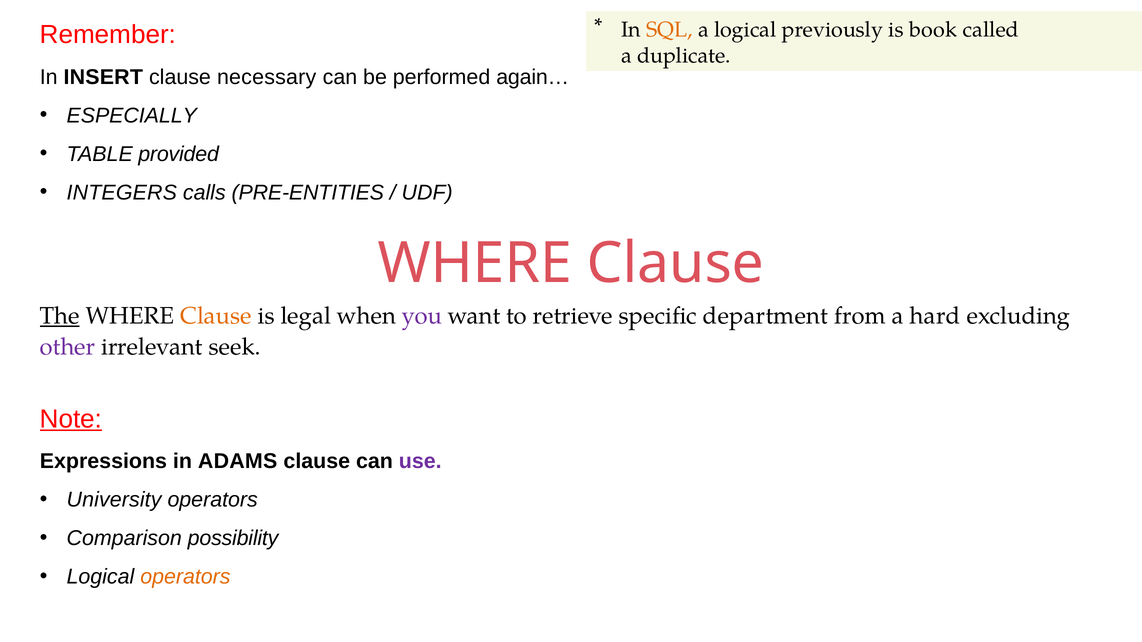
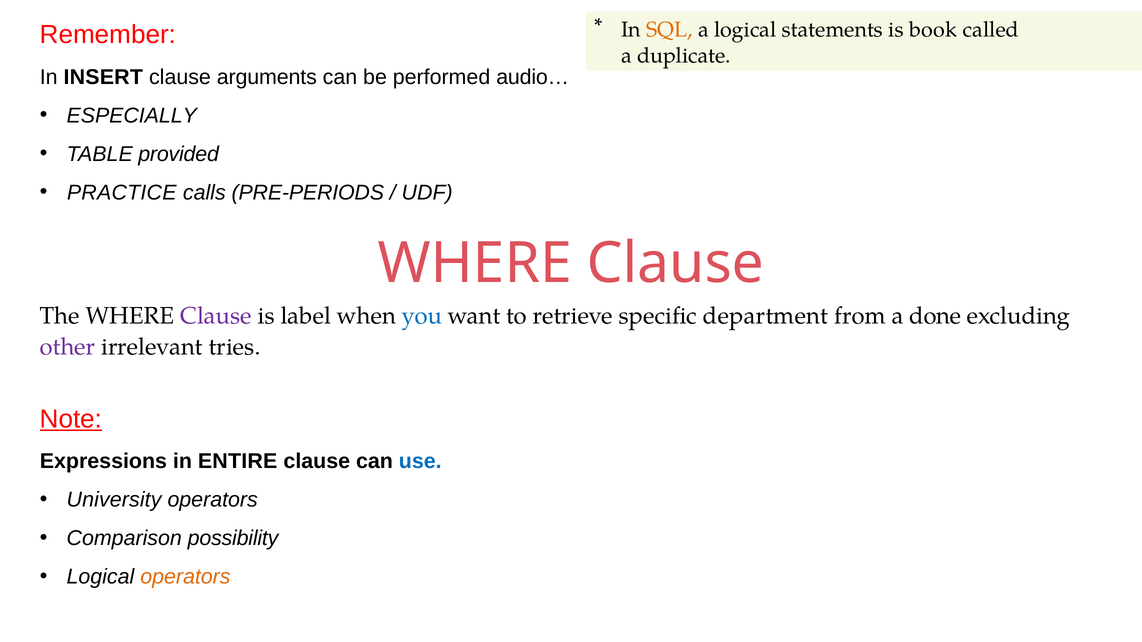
previously: previously -> statements
necessary: necessary -> arguments
again…: again… -> audio…
INTEGERS: INTEGERS -> PRACTICE
PRE-ENTITIES: PRE-ENTITIES -> PRE-PERIODS
The underline: present -> none
Clause at (216, 316) colour: orange -> purple
legal: legal -> label
you colour: purple -> blue
hard: hard -> done
seek: seek -> tries
ADAMS: ADAMS -> ENTIRE
use colour: purple -> blue
